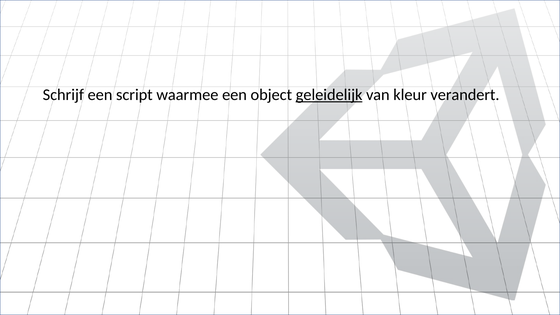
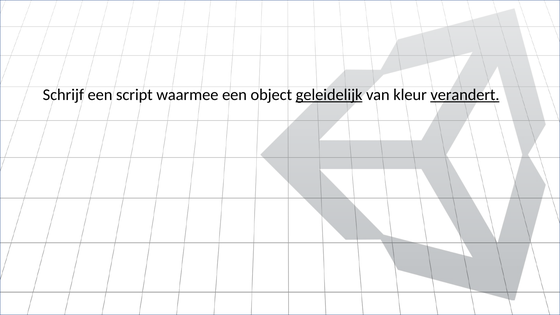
verandert underline: none -> present
